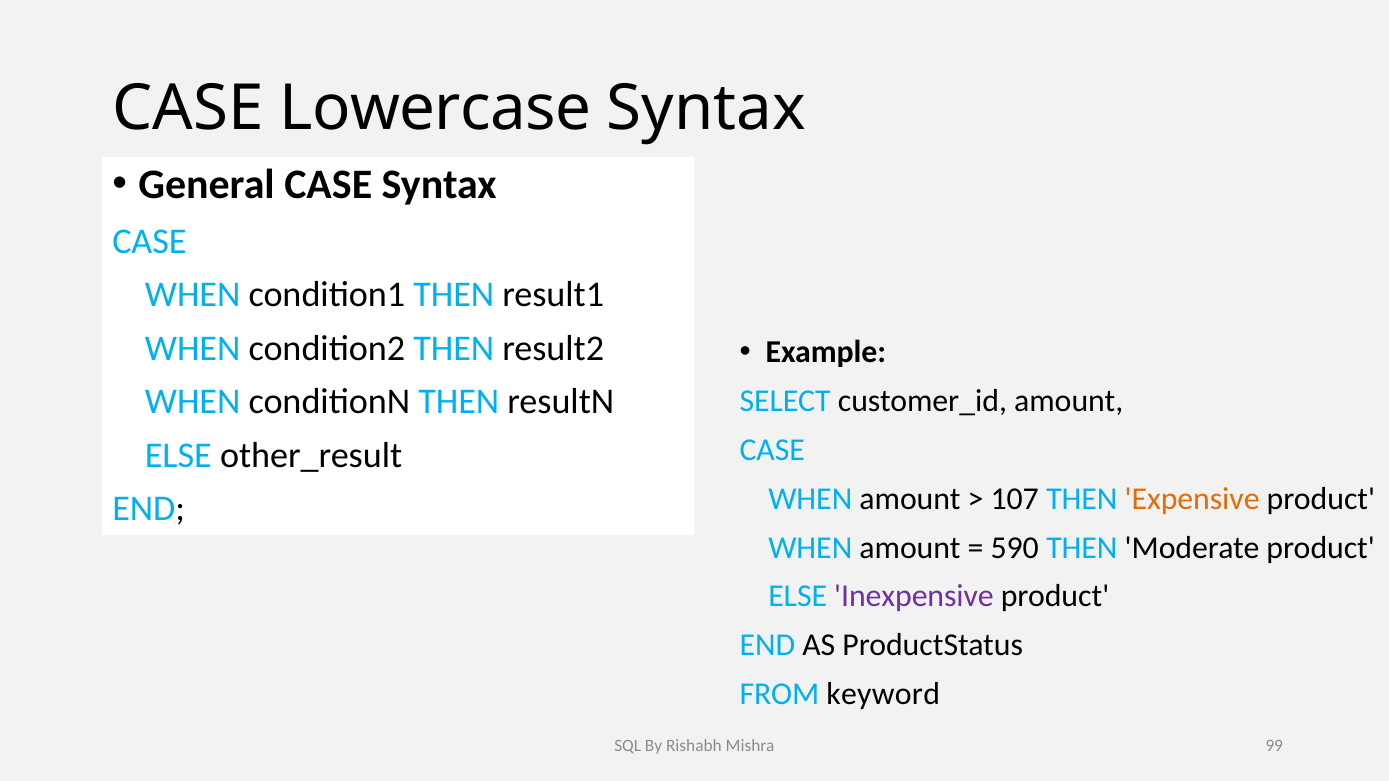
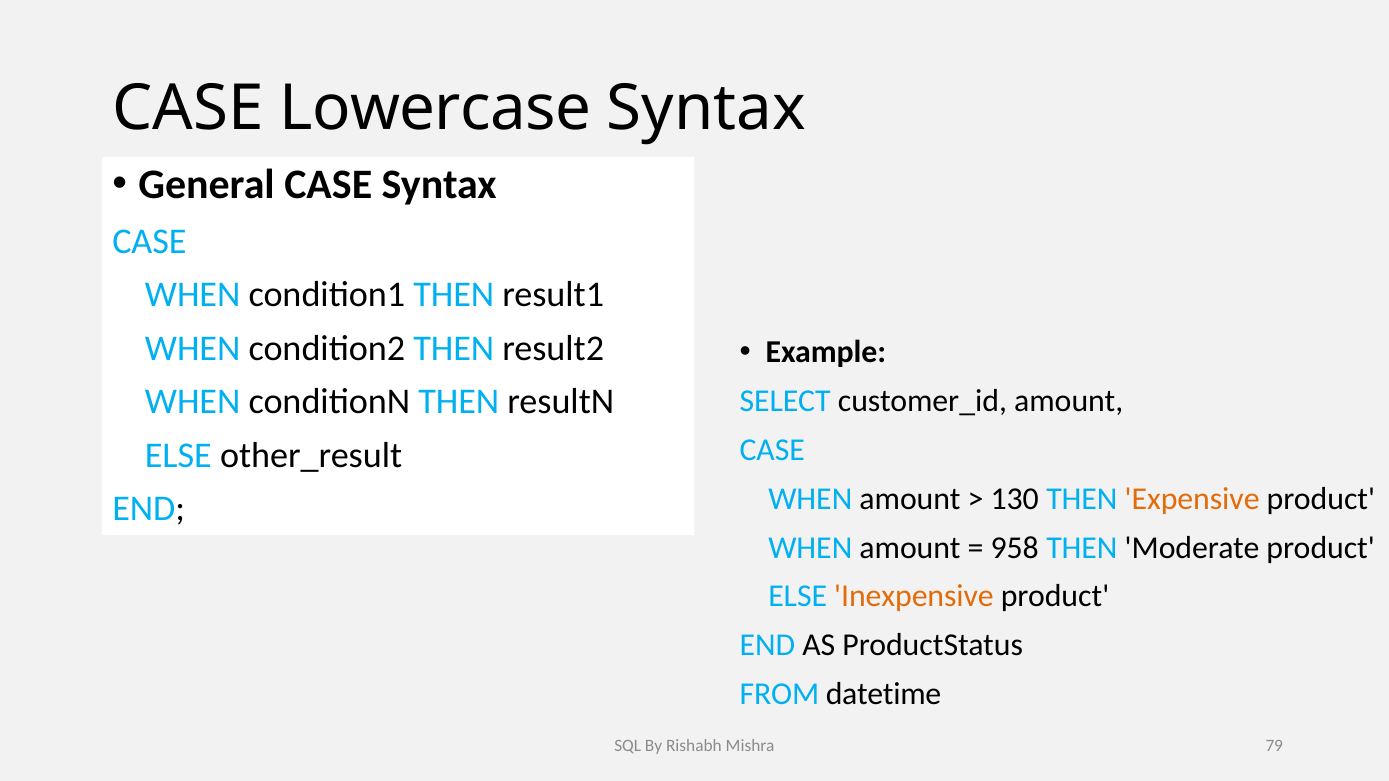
107: 107 -> 130
590: 590 -> 958
Inexpensive colour: purple -> orange
keyword: keyword -> datetime
99: 99 -> 79
